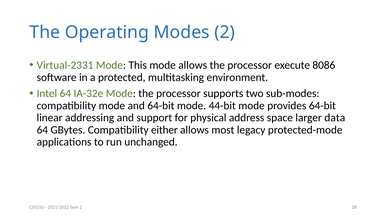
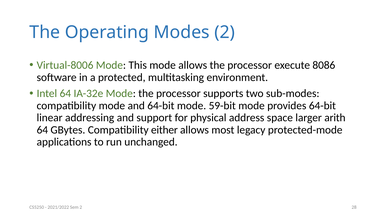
Virtual-2331: Virtual-2331 -> Virtual-8006
44-bit: 44-bit -> 59-bit
data: data -> arith
